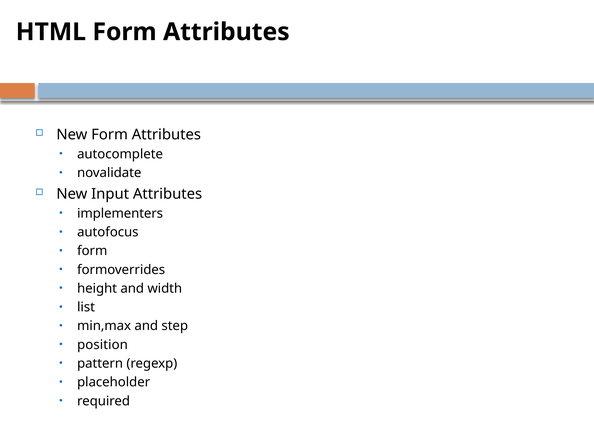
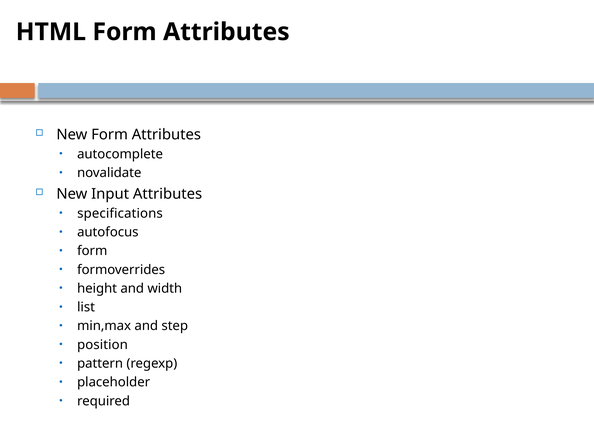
implementers: implementers -> specifications
